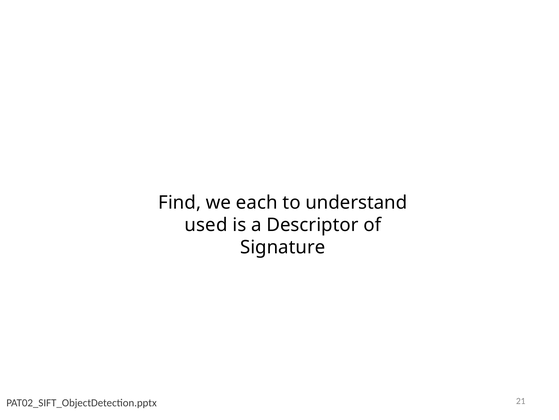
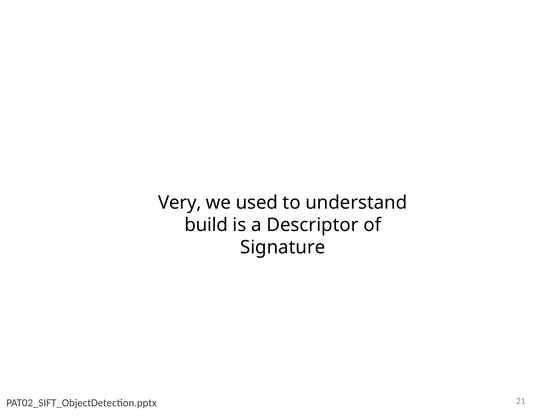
Find: Find -> Very
each: each -> used
used: used -> build
